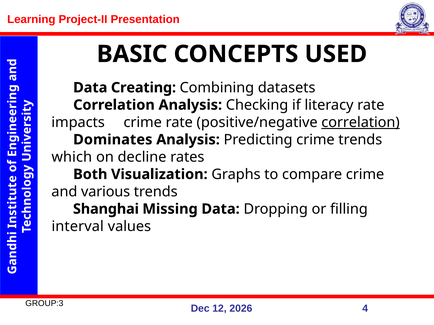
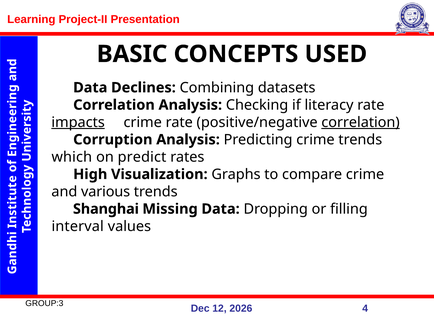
Creating: Creating -> Declines
impacts underline: none -> present
Dominates: Dominates -> Corruption
decline: decline -> predict
Both: Both -> High
